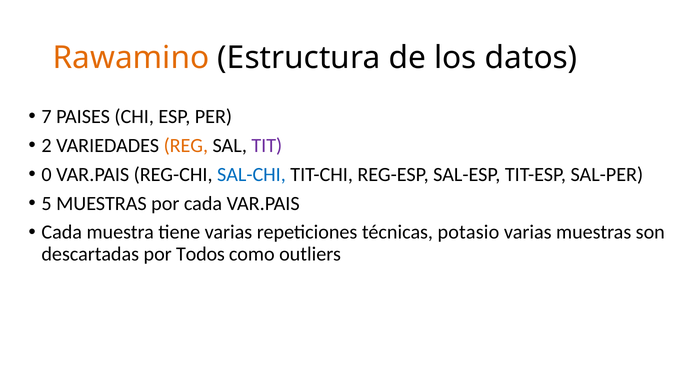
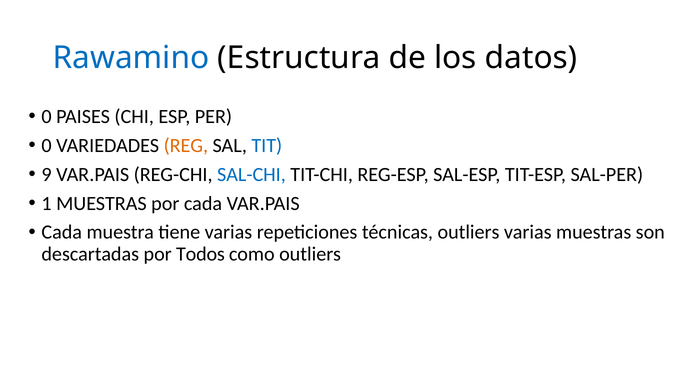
Rawamino colour: orange -> blue
7 at (47, 117): 7 -> 0
2 at (47, 146): 2 -> 0
TIT colour: purple -> blue
0: 0 -> 9
5: 5 -> 1
técnicas potasio: potasio -> outliers
